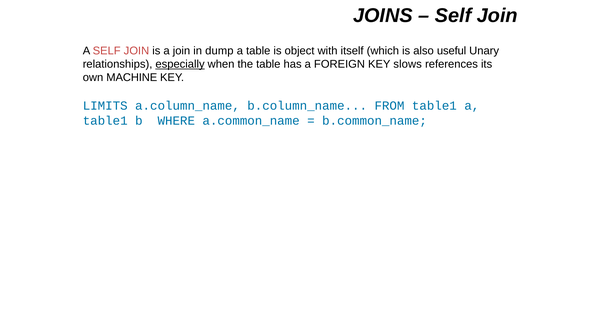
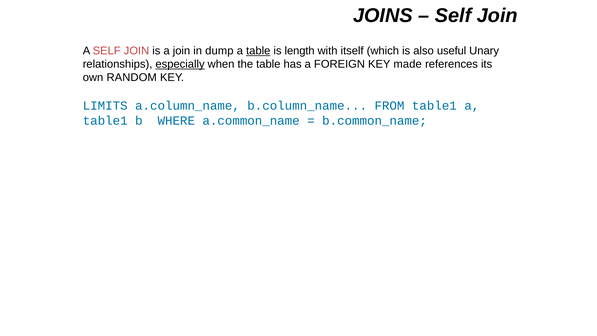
table at (258, 51) underline: none -> present
object: object -> length
slows: slows -> made
MACHINE: MACHINE -> RANDOM
